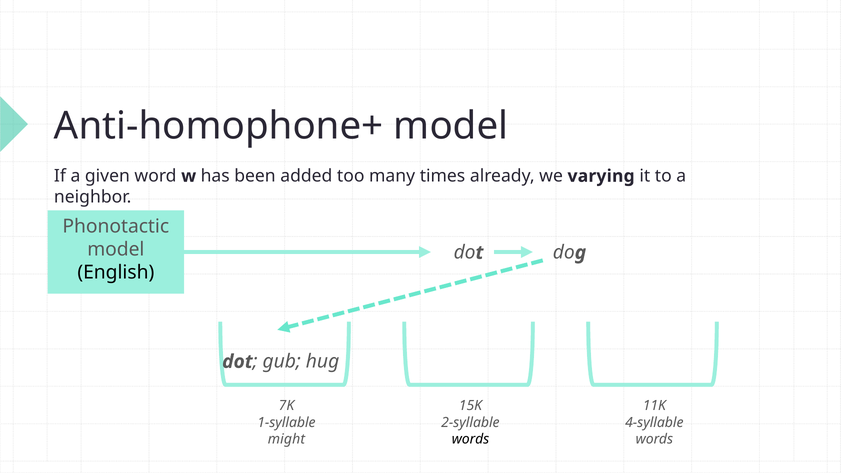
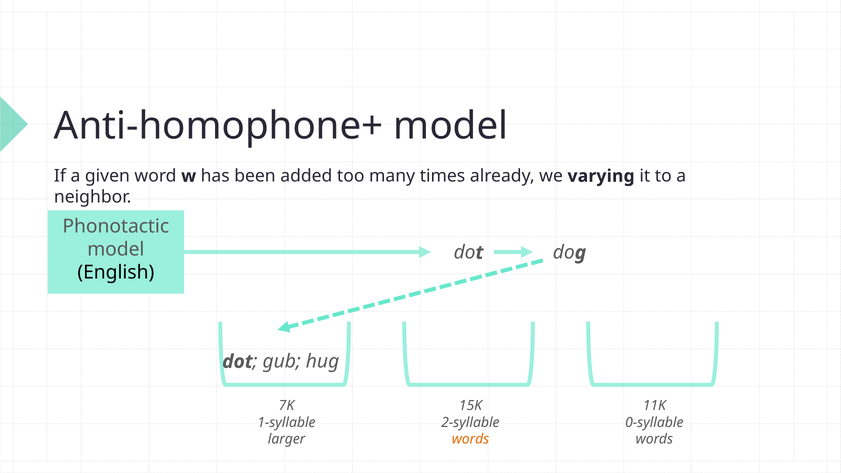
4-syllable: 4-syllable -> 0-syllable
might: might -> larger
words at (471, 439) colour: black -> orange
